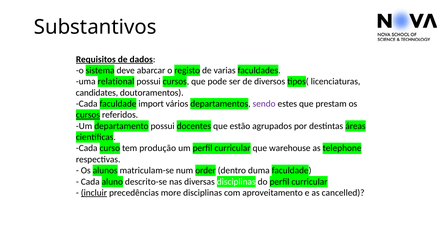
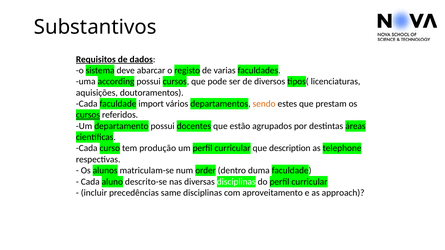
relational: relational -> according
candidates: candidates -> aquisições
sendo colour: purple -> orange
warehouse: warehouse -> description
incluir underline: present -> none
more: more -> same
cancelled: cancelled -> approach
